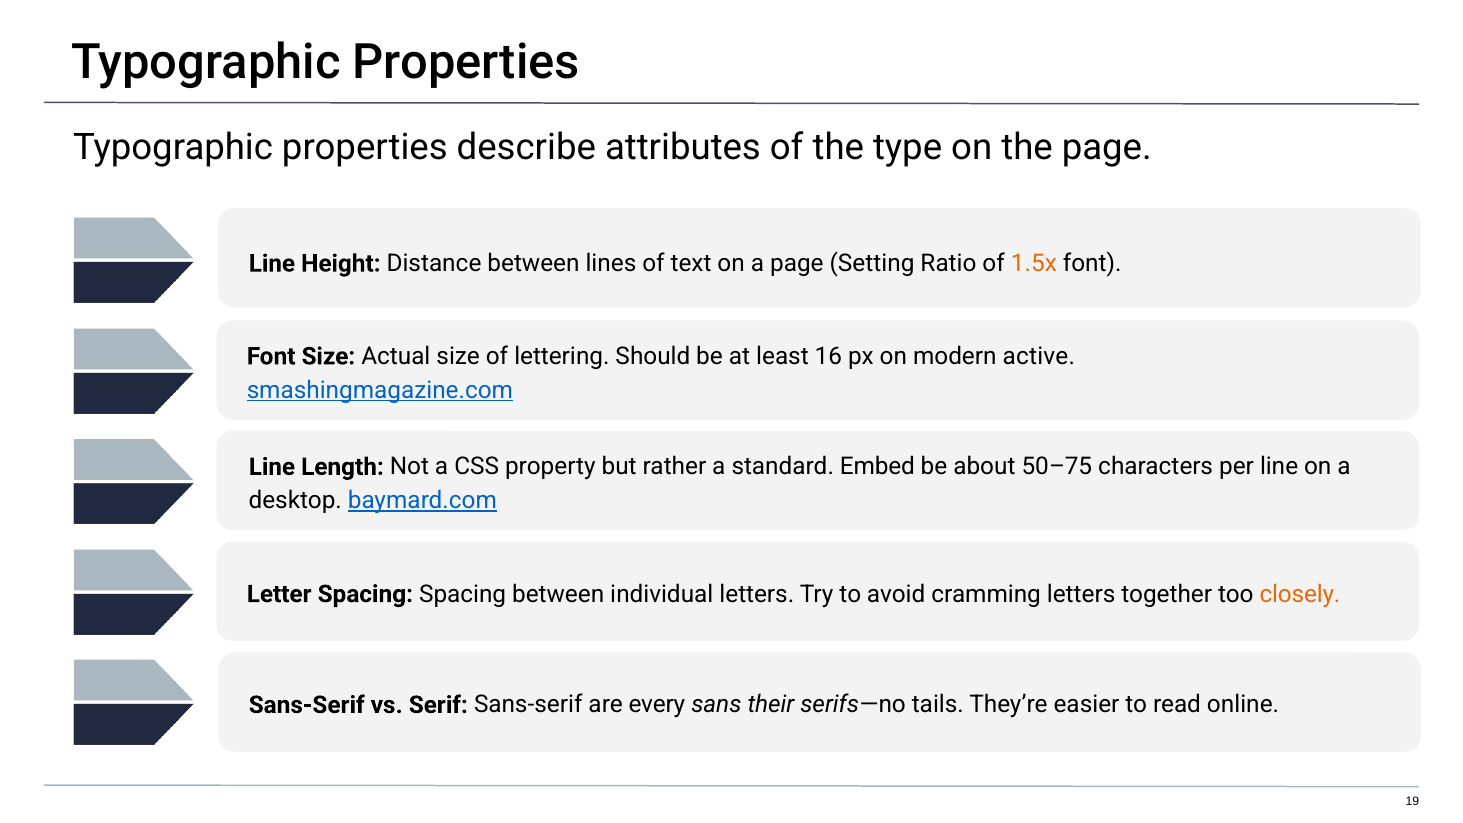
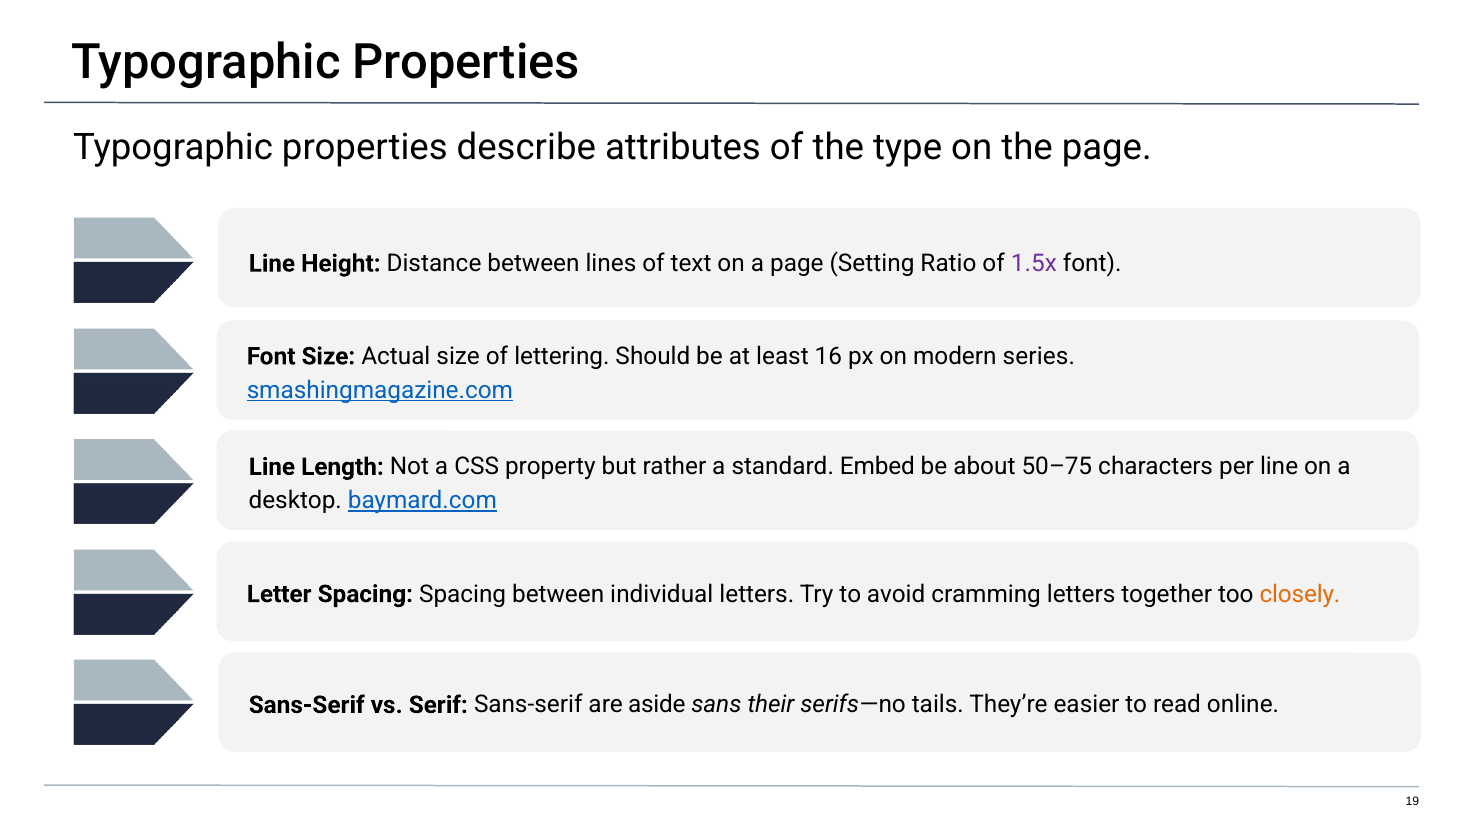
1.5x colour: orange -> purple
active: active -> series
every: every -> aside
